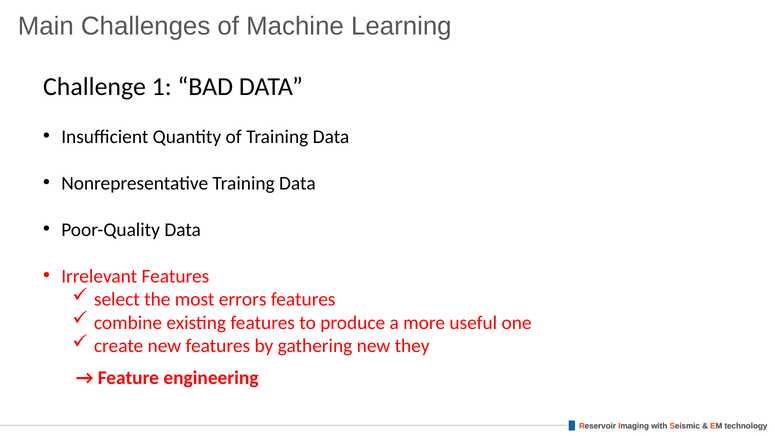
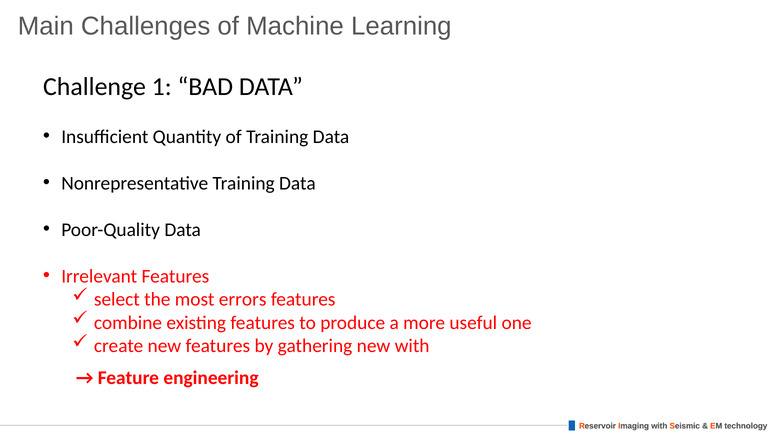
new they: they -> with
